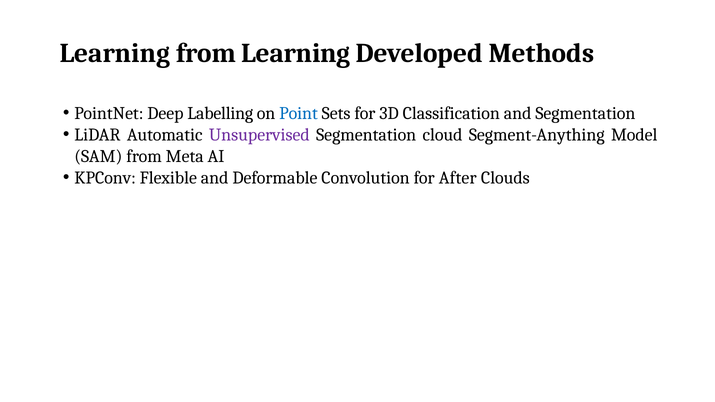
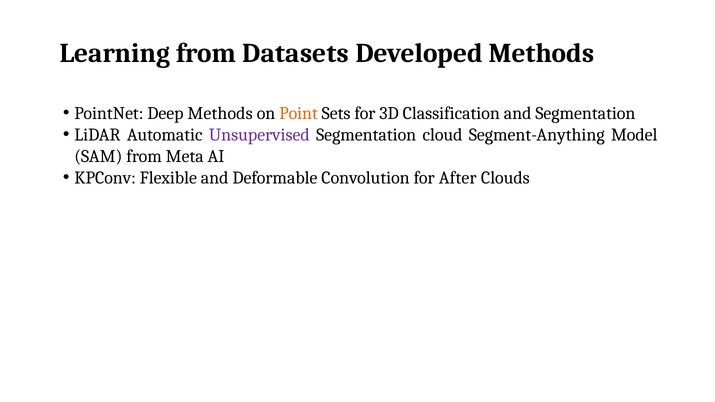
from Learning: Learning -> Datasets
Deep Labelling: Labelling -> Methods
Point colour: blue -> orange
